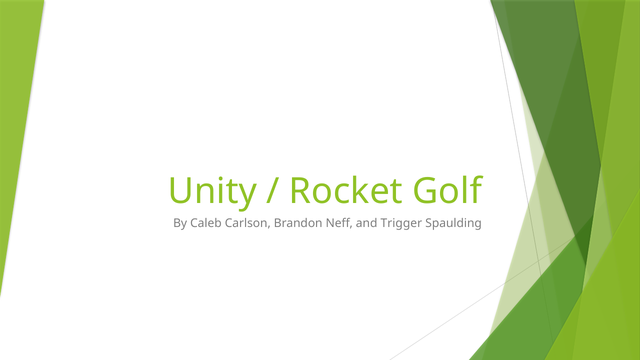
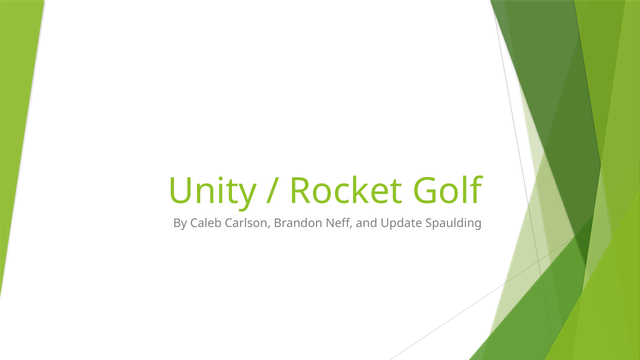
Trigger: Trigger -> Update
